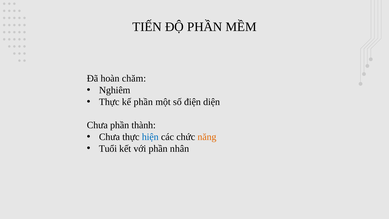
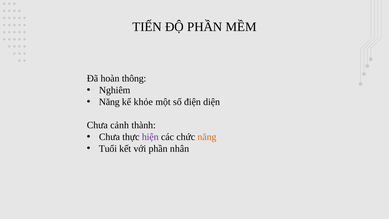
chăm: chăm -> thông
Thực at (109, 102): Thực -> Năng
kế phần: phần -> khỏe
Chưa phần: phần -> cảnh
hiện colour: blue -> purple
